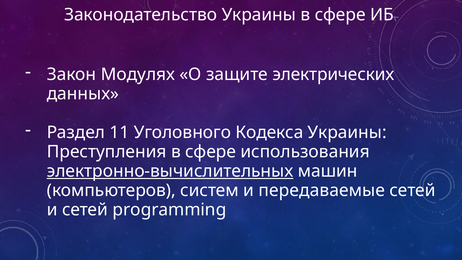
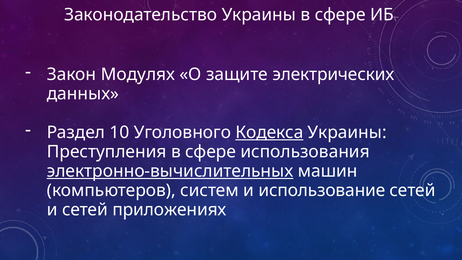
11: 11 -> 10
Кодекса underline: none -> present
передаваемые: передаваемые -> использование
programming: programming -> приложениях
